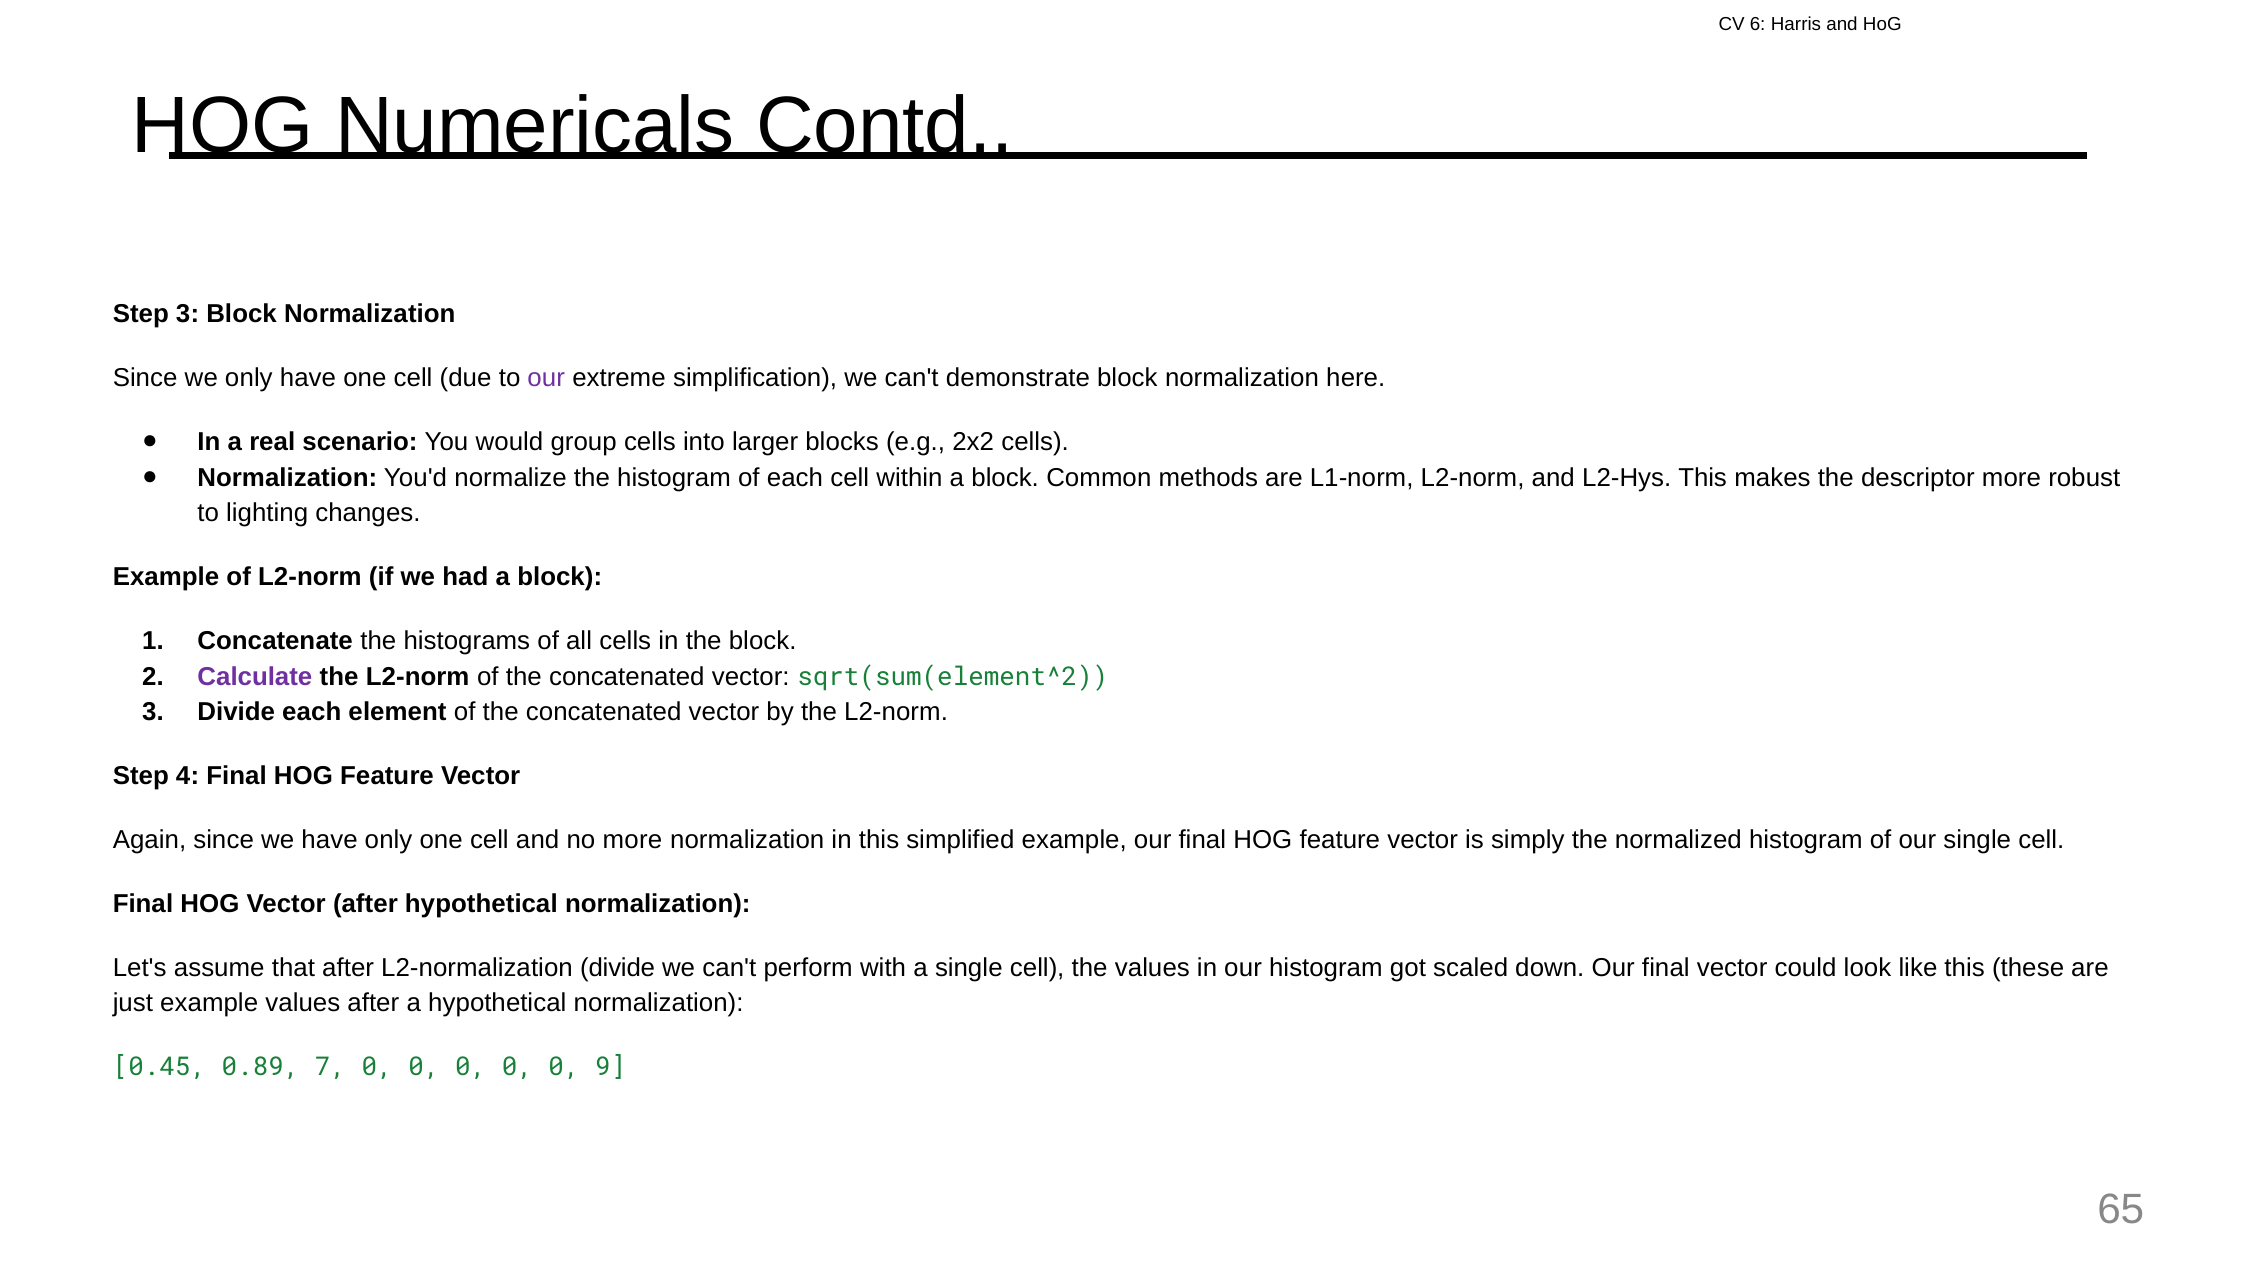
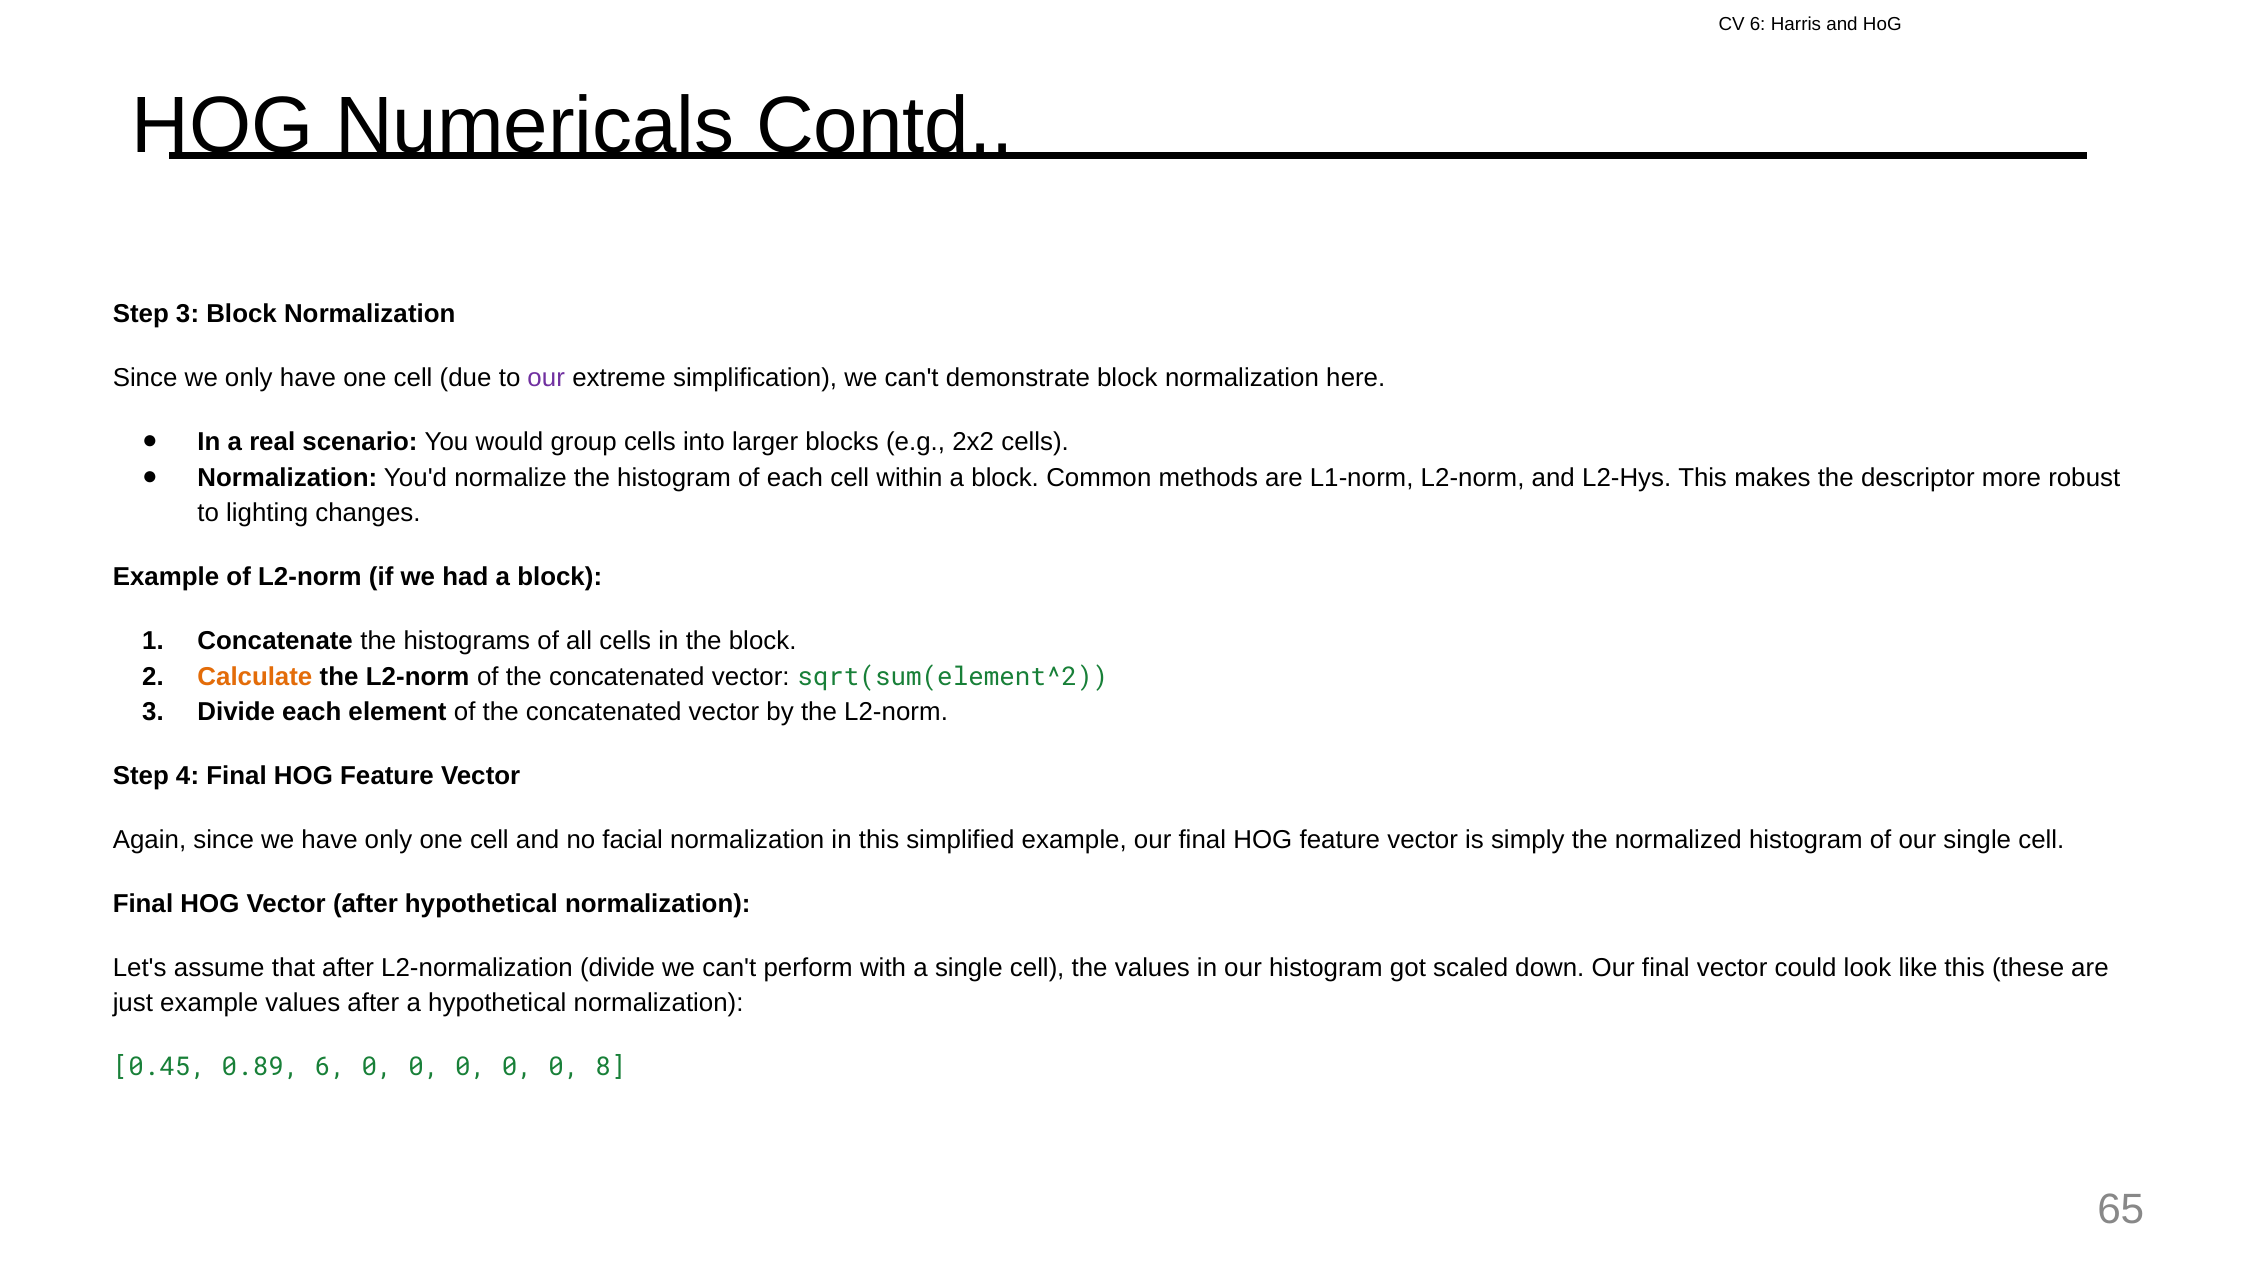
Calculate colour: purple -> orange
no more: more -> facial
0.89 7: 7 -> 6
9: 9 -> 8
